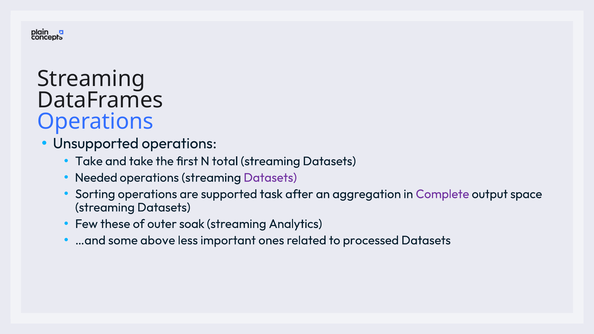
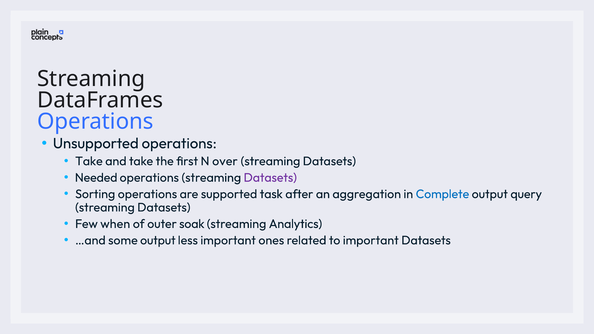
total: total -> over
Complete colour: purple -> blue
space: space -> query
these: these -> when
some above: above -> output
to processed: processed -> important
